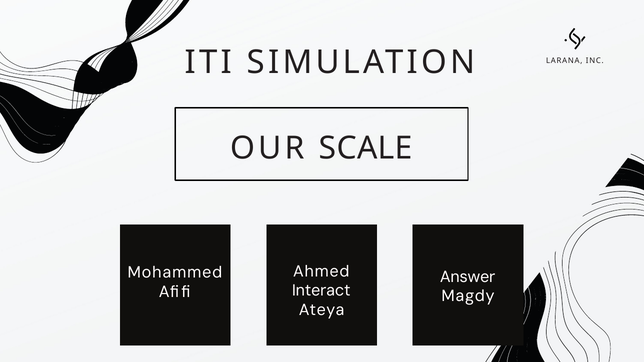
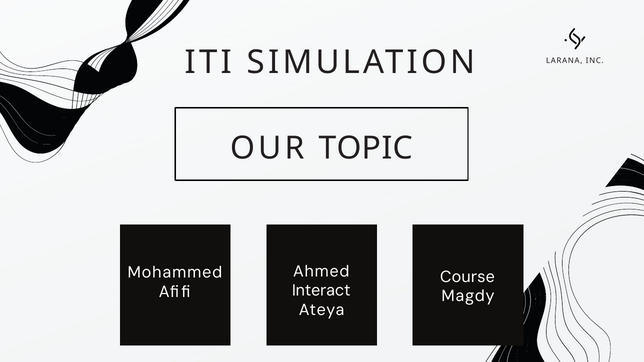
SCALE: SCALE -> TOPIC
Answer: Answer -> Course
